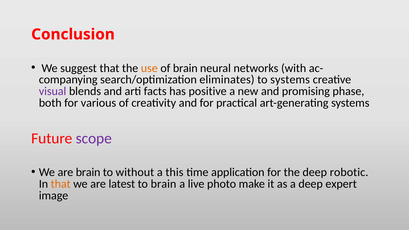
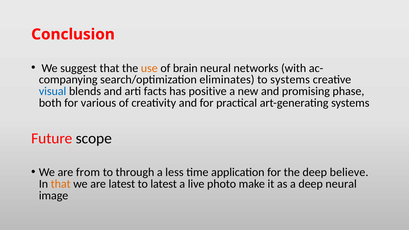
visual colour: purple -> blue
scope colour: purple -> black
are brain: brain -> from
without: without -> through
this: this -> less
robotic: robotic -> believe
to brain: brain -> latest
deep expert: expert -> neural
